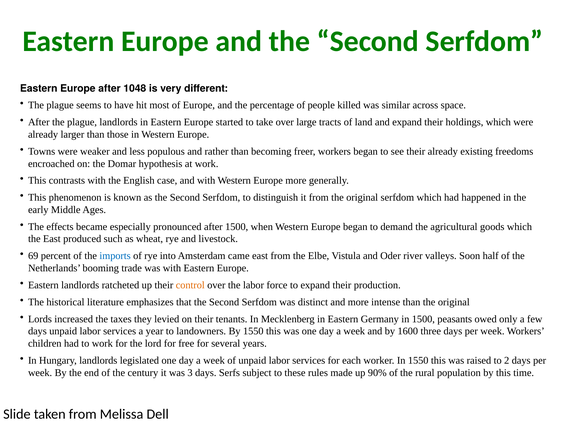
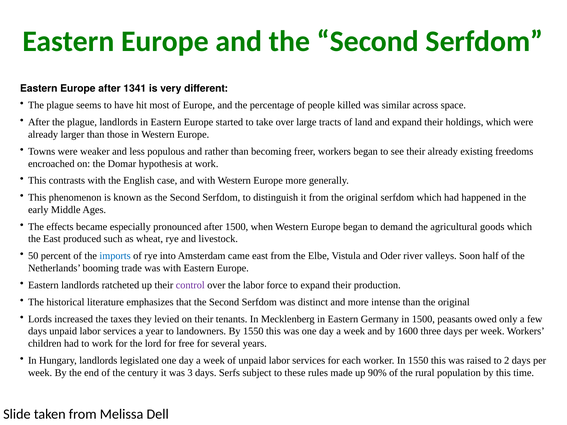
1048: 1048 -> 1341
69: 69 -> 50
control colour: orange -> purple
